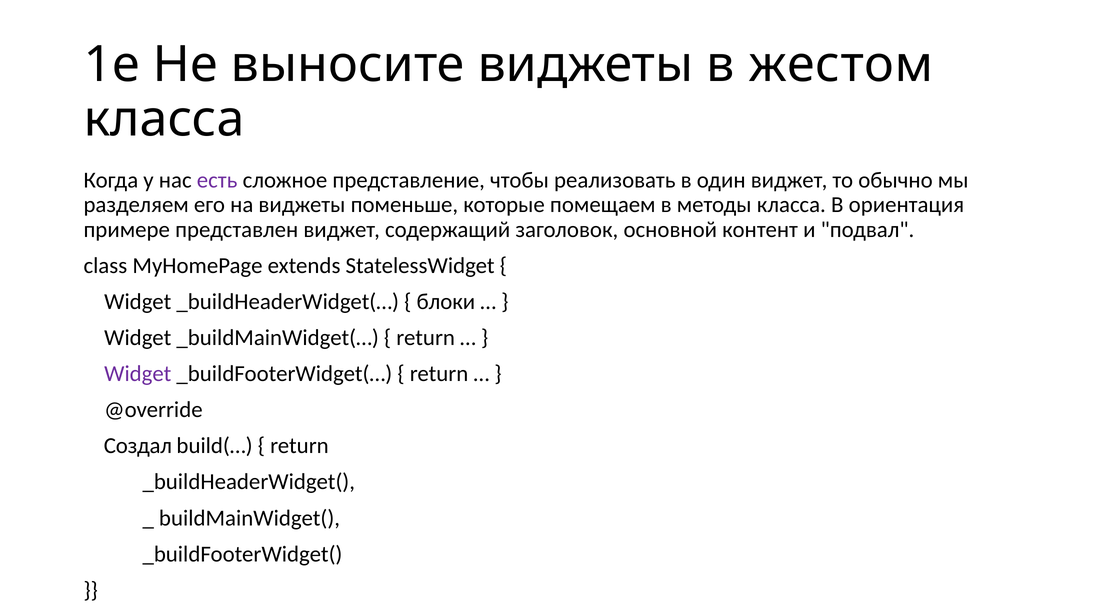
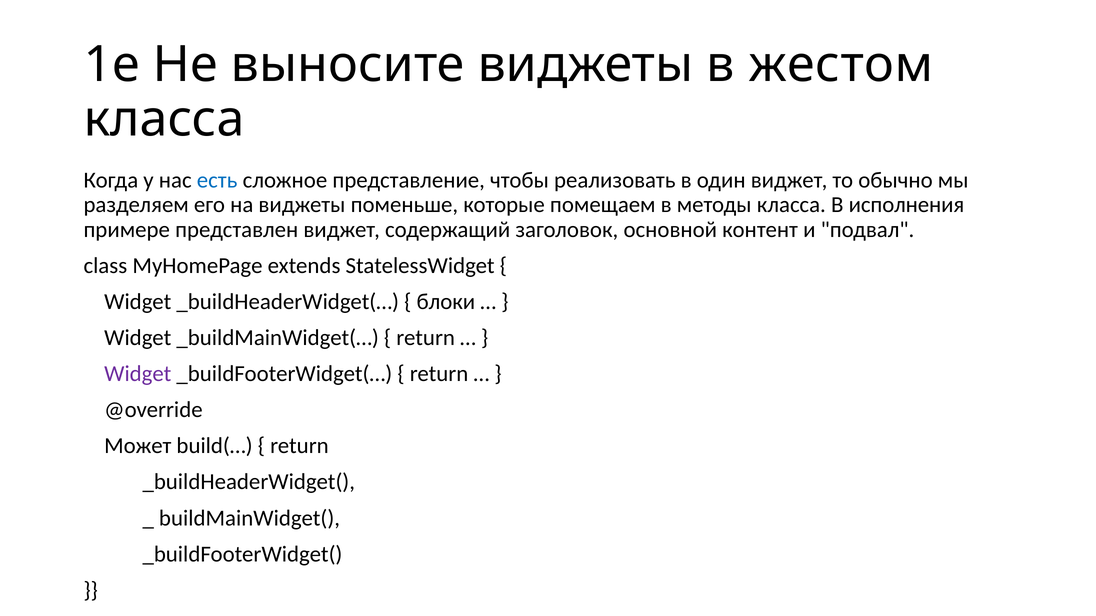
есть colour: purple -> blue
ориентация: ориентация -> исполнения
Создал: Создал -> Может
